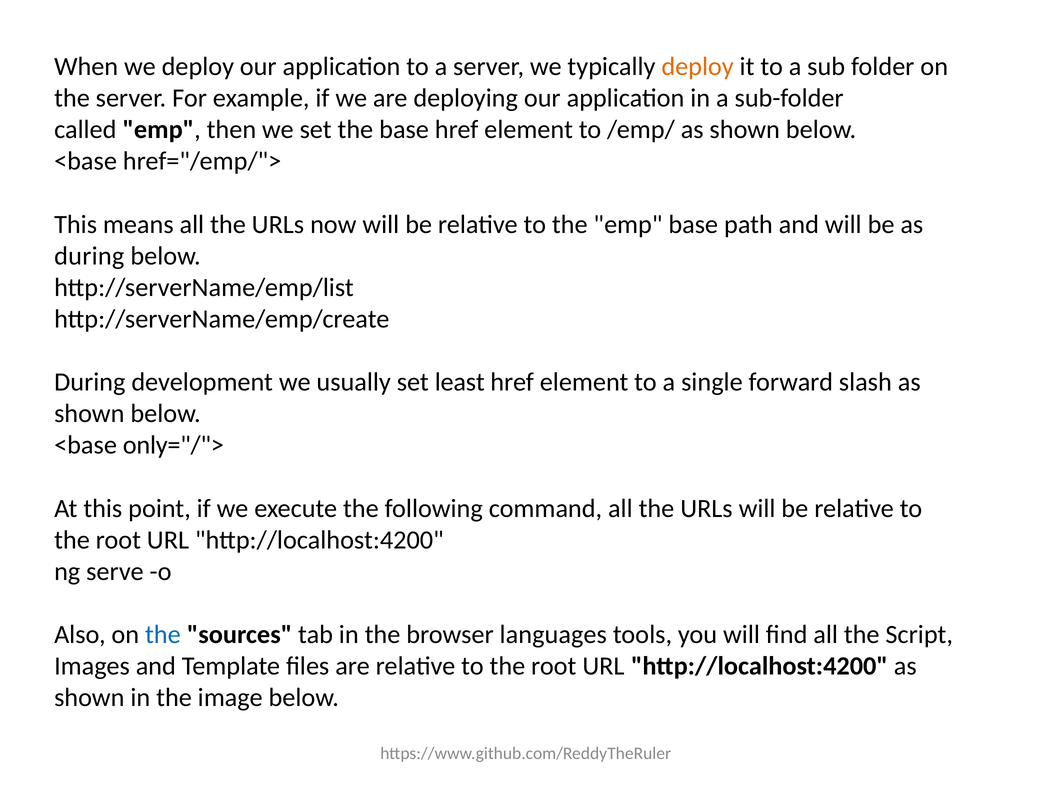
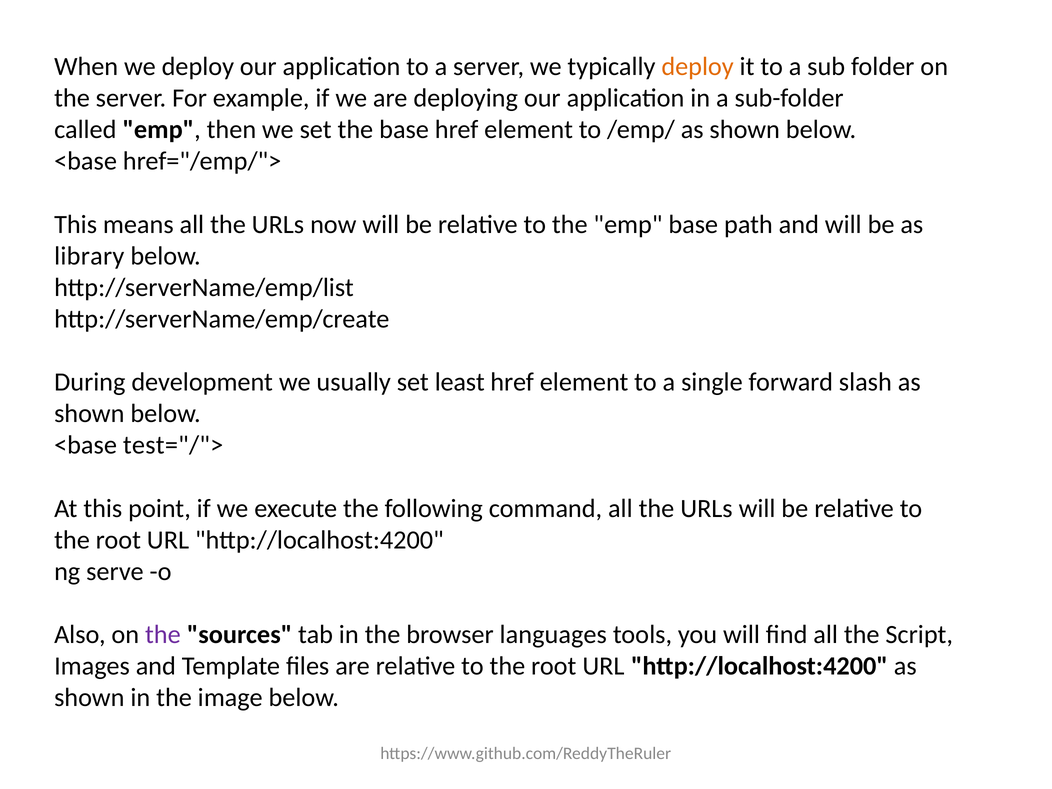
during at (89, 256): during -> library
only="/">: only="/"> -> test="/">
the at (163, 635) colour: blue -> purple
